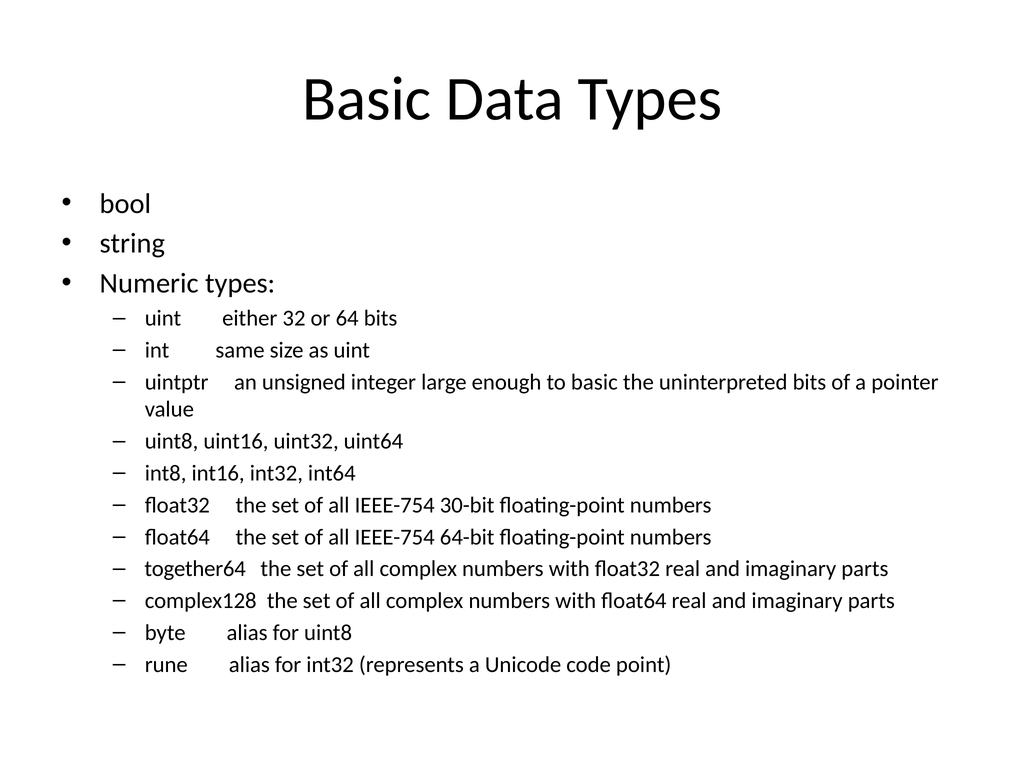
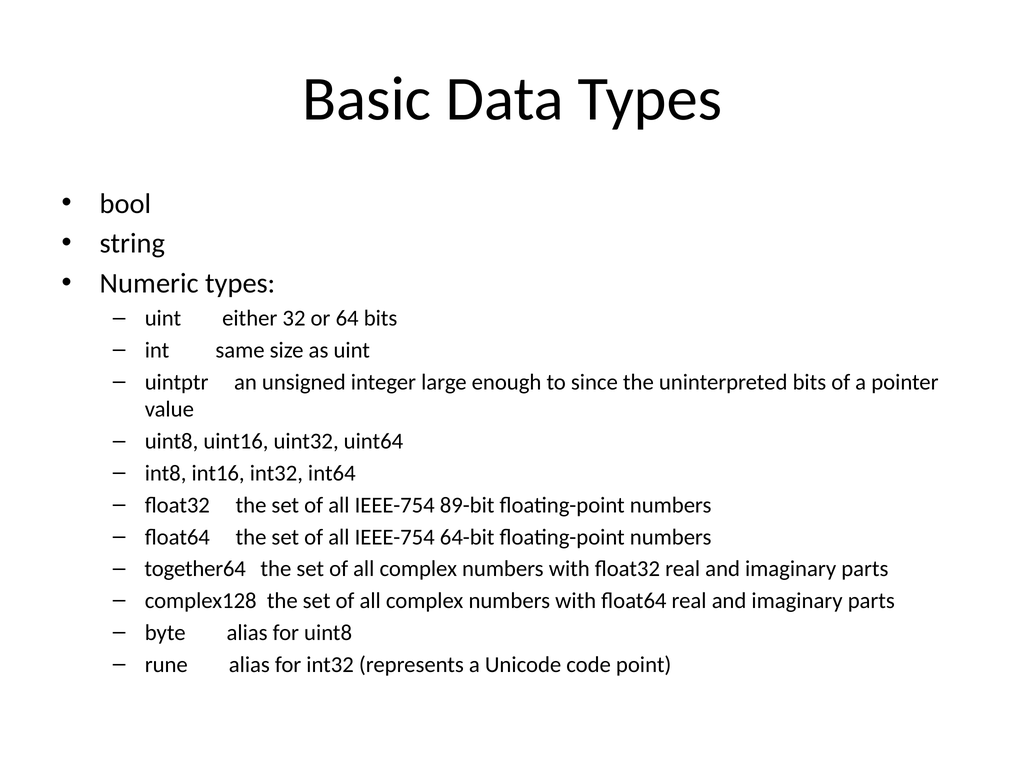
to basic: basic -> since
30-bit: 30-bit -> 89-bit
